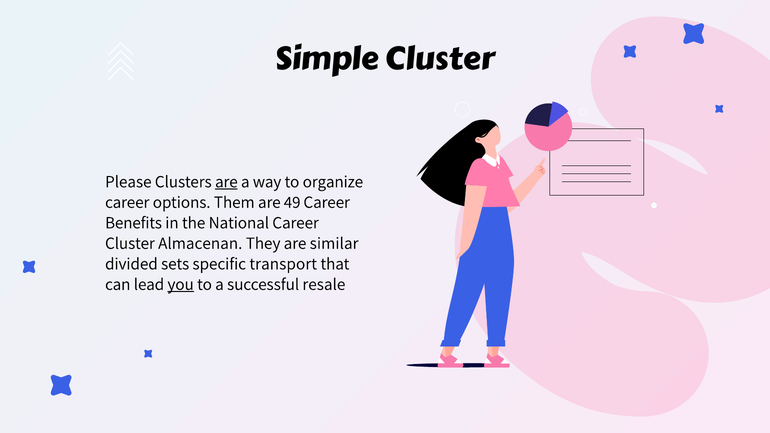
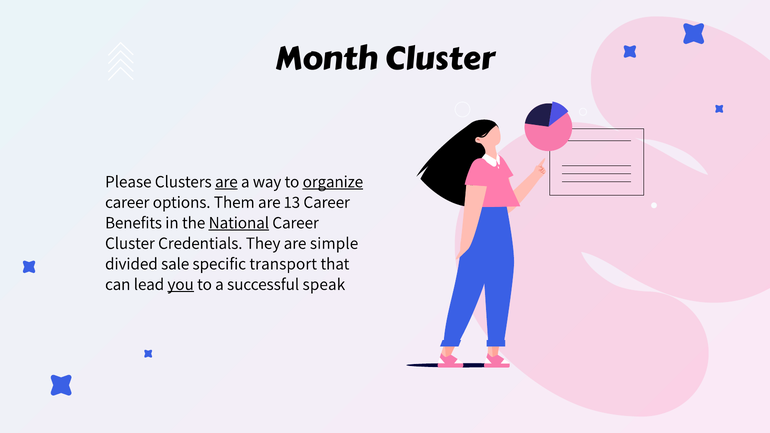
Simple: Simple -> Month
organize underline: none -> present
49: 49 -> 13
National underline: none -> present
Almacenan: Almacenan -> Credentials
similar: similar -> simple
sets: sets -> sale
resale: resale -> speak
